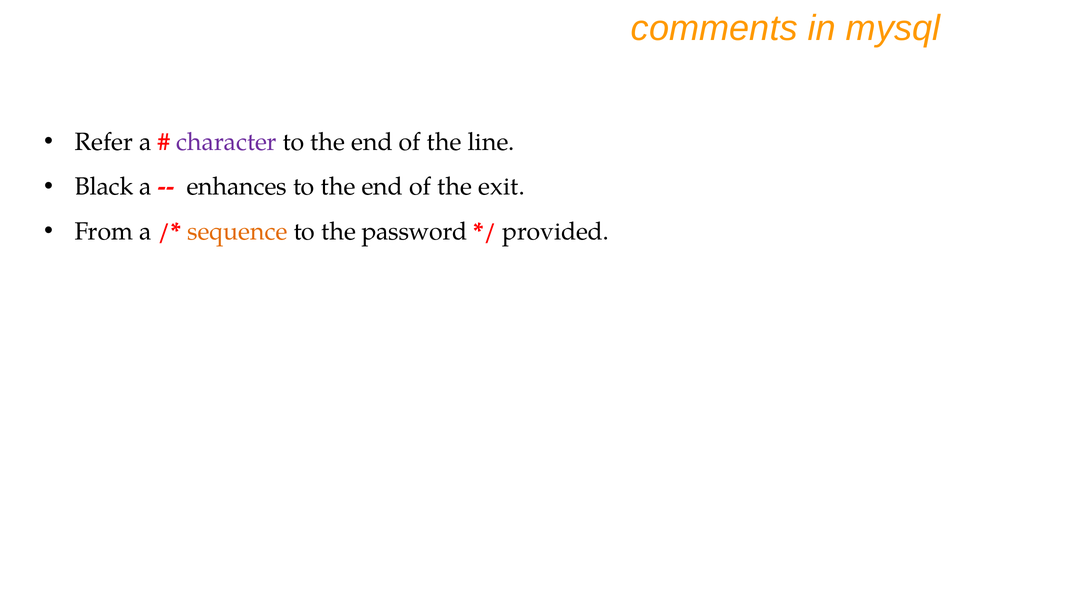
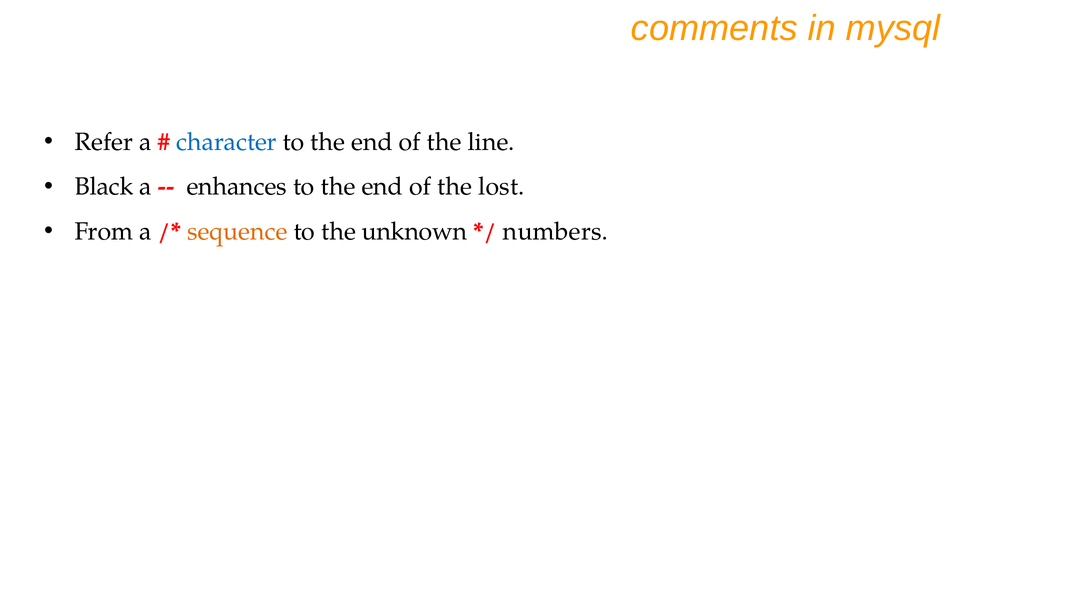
character colour: purple -> blue
exit: exit -> lost
password: password -> unknown
provided: provided -> numbers
